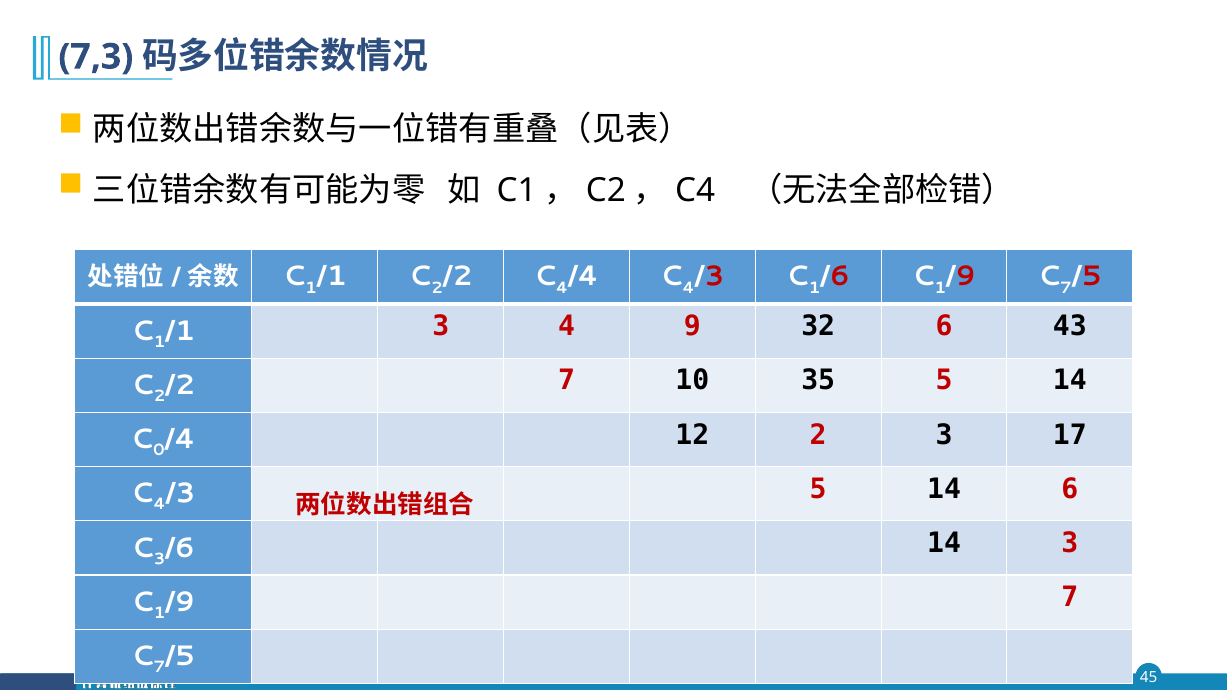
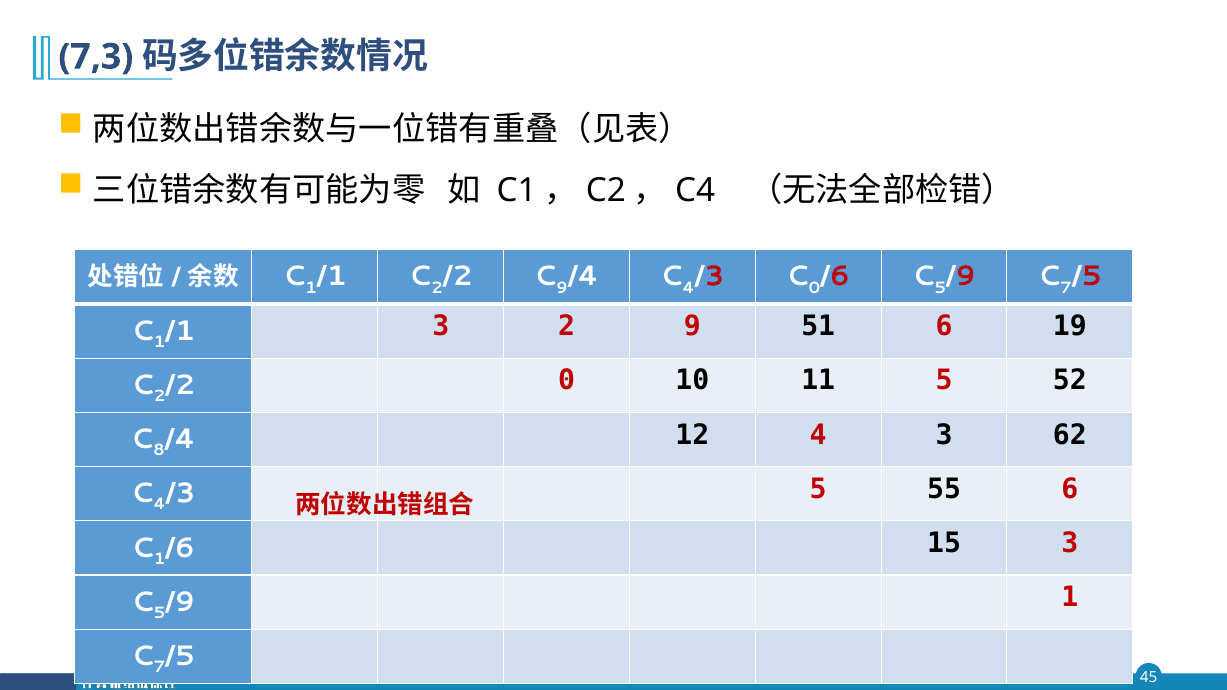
4 at (562, 288): 4 -> 9
1 at (814, 288): 1 -> 0
1 at (940, 288): 1 -> 5
3 4: 4 -> 2
32: 32 -> 51
43: 43 -> 19
7 at (567, 381): 7 -> 0
35: 35 -> 11
14 at (1070, 381): 14 -> 52
0: 0 -> 8
12 2: 2 -> 4
17: 17 -> 62
14 at (944, 489): 14 -> 55
3 at (159, 559): 3 -> 1
14 at (944, 543): 14 -> 15
1 at (159, 613): 1 -> 5
7 at (1070, 598): 7 -> 1
